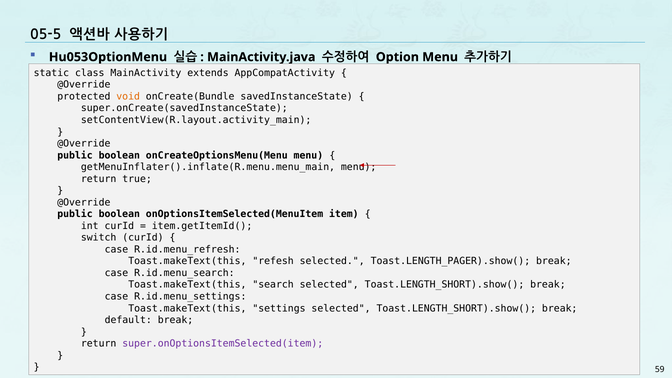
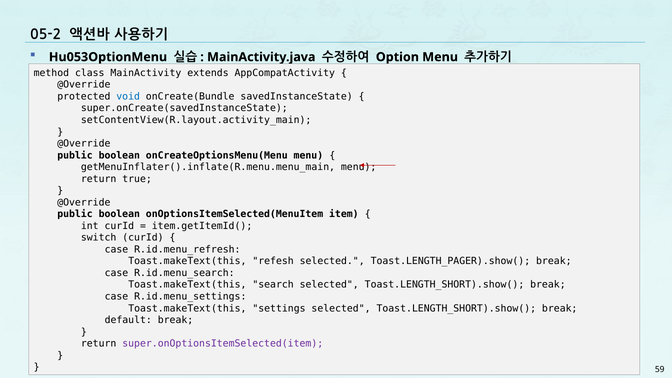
05-5: 05-5 -> 05-2
static: static -> method
void colour: orange -> blue
